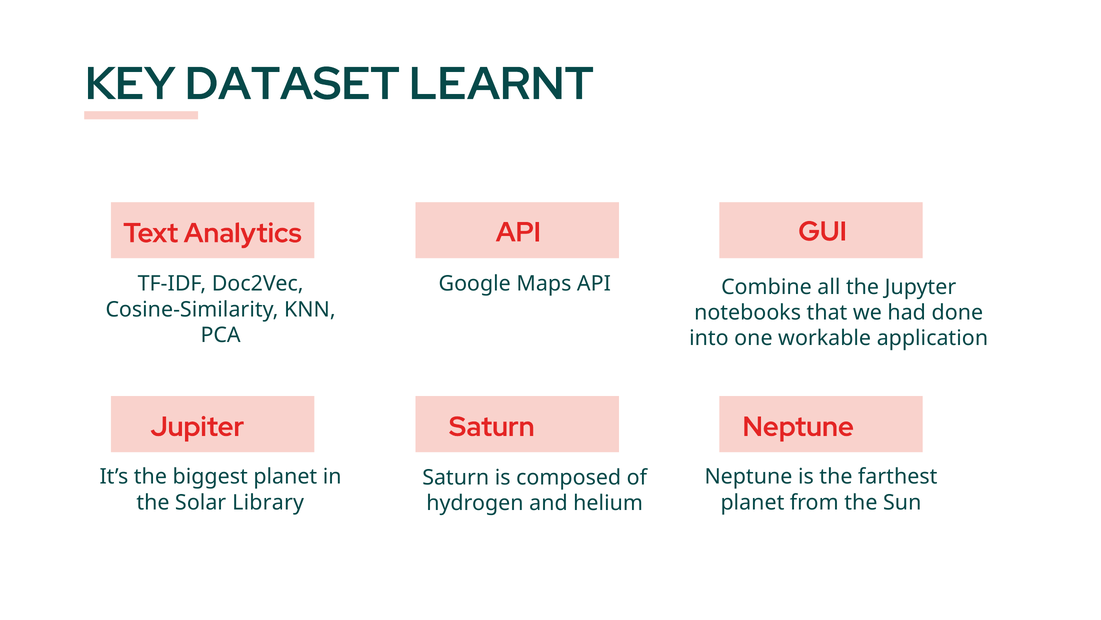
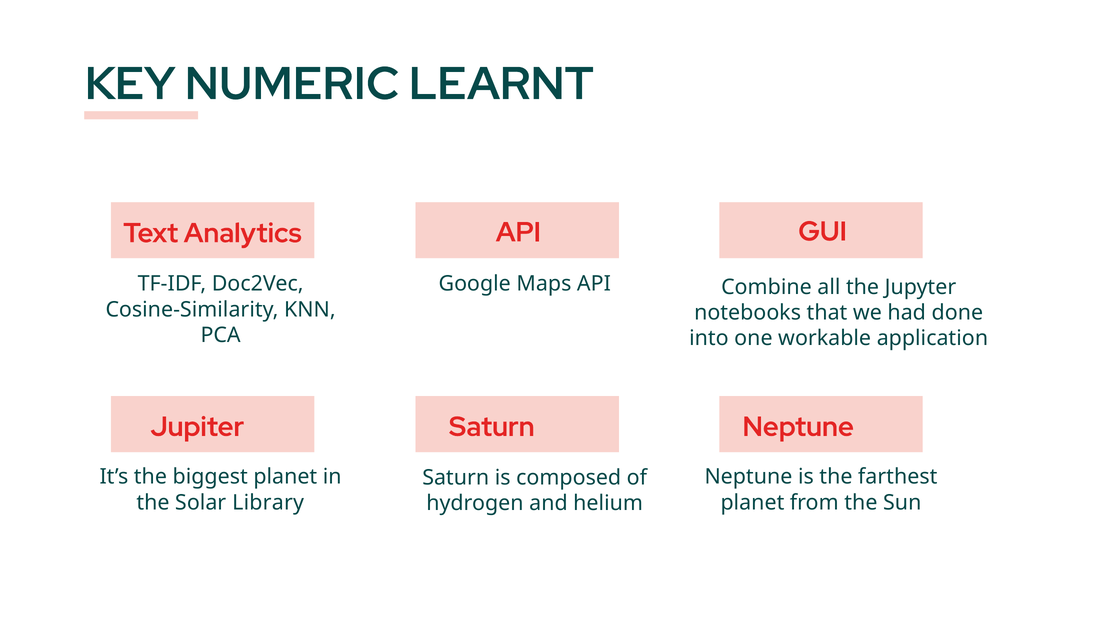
DATASET: DATASET -> NUMERIC
